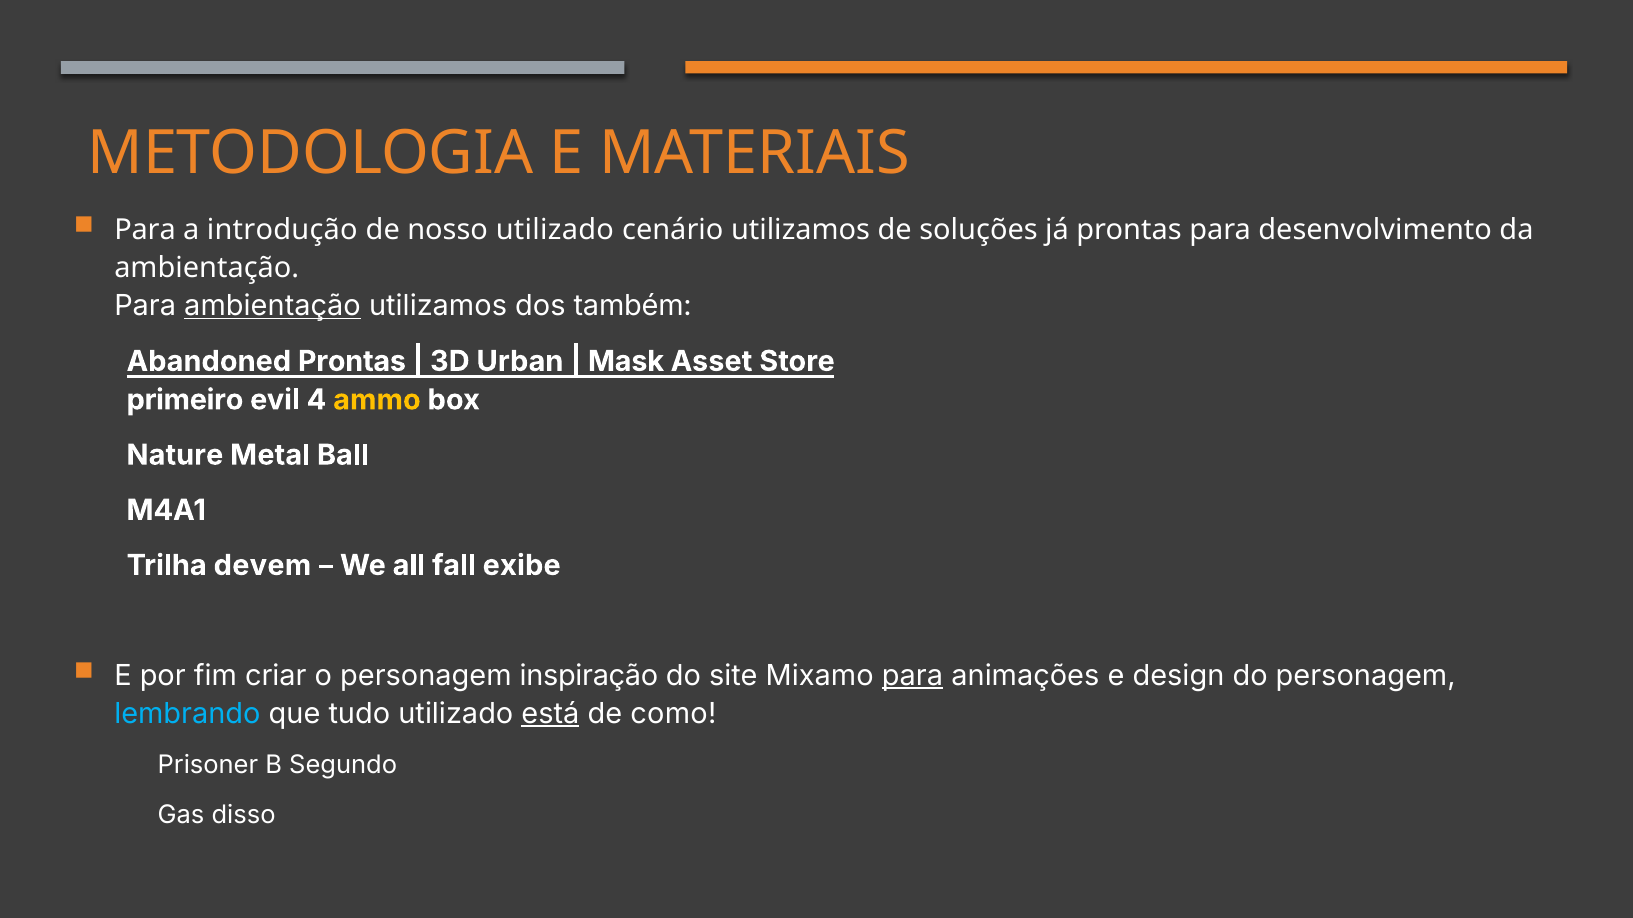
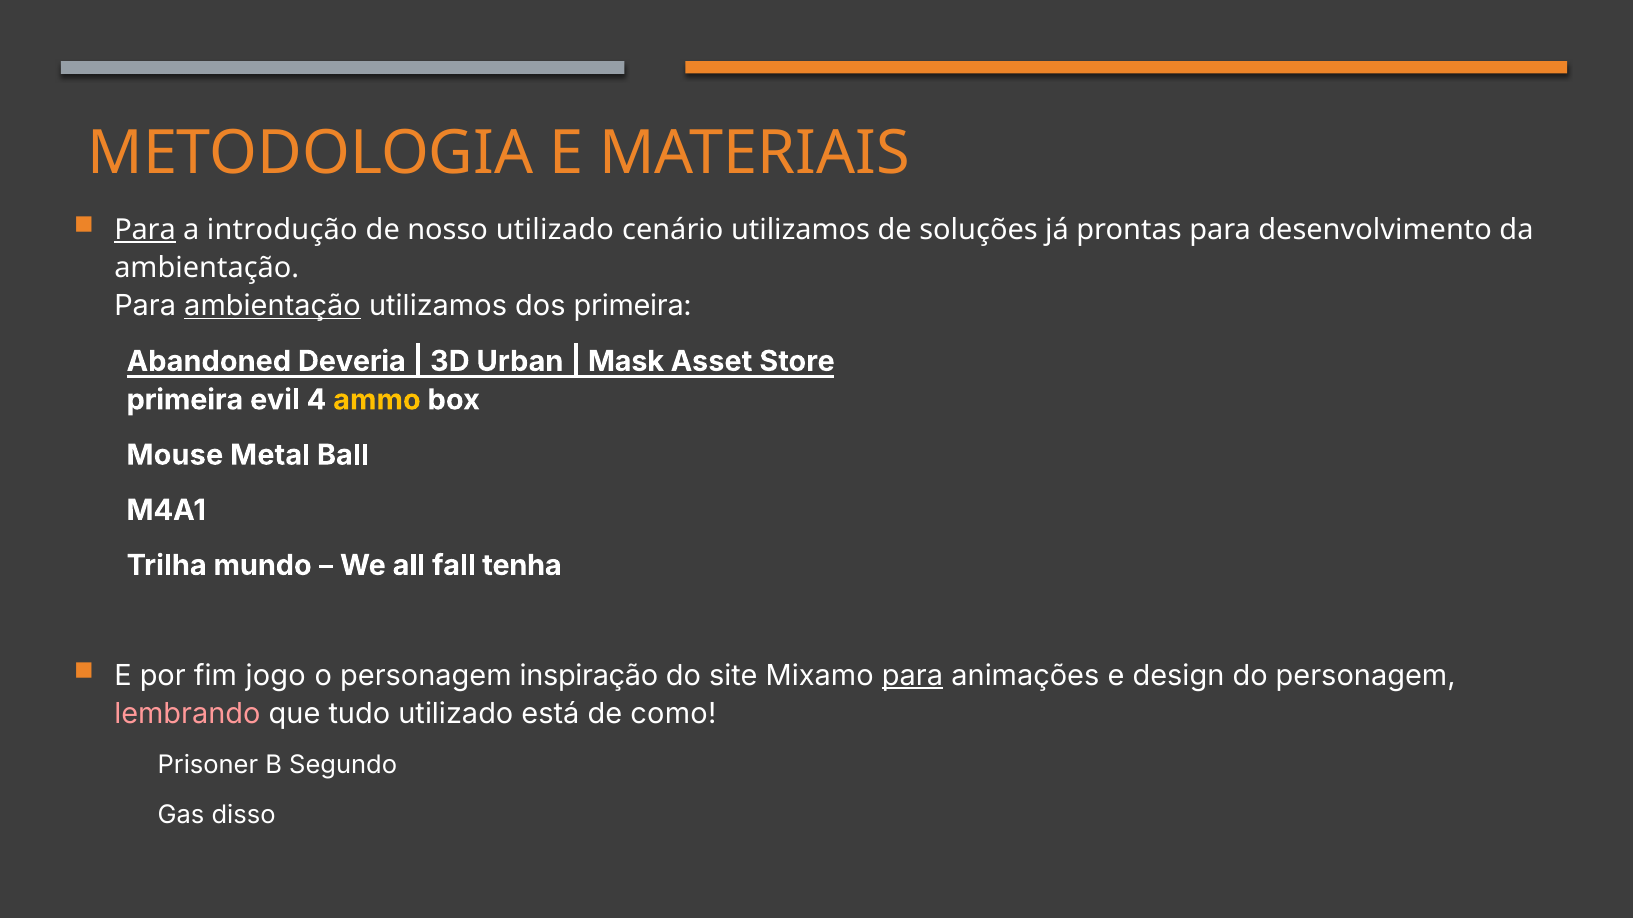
Para at (145, 230) underline: none -> present
dos também: também -> primeira
Abandoned Prontas: Prontas -> Deveria
primeiro at (185, 400): primeiro -> primeira
Nature: Nature -> Mouse
devem: devem -> mundo
exibe: exibe -> tenha
criar: criar -> jogo
lembrando colour: light blue -> pink
está underline: present -> none
